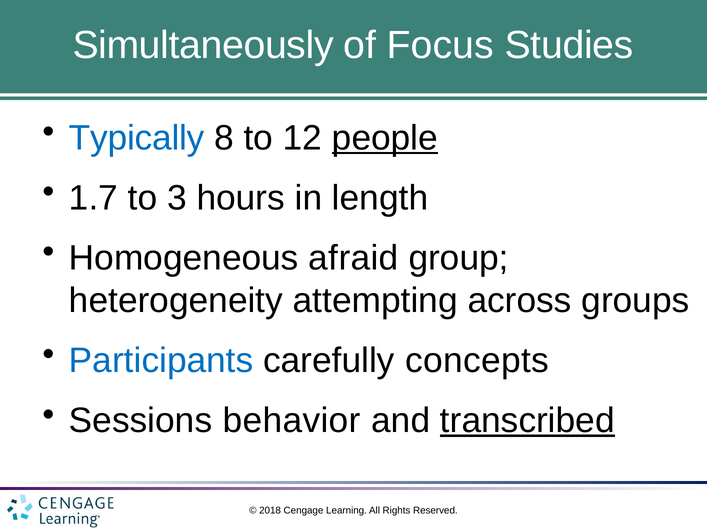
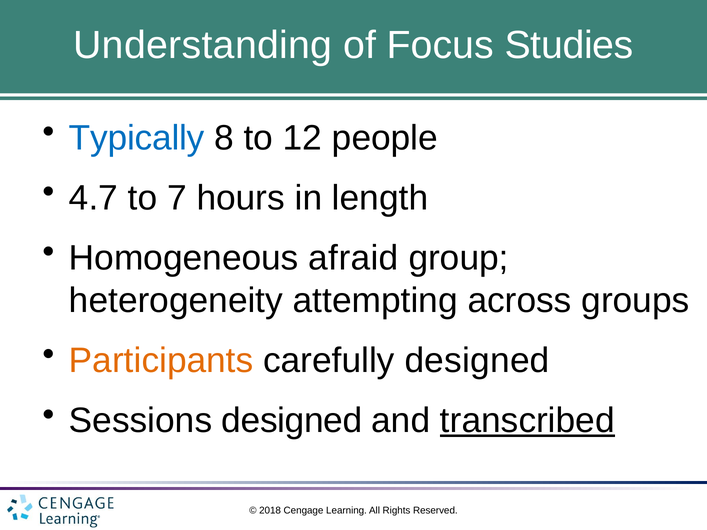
Simultaneously: Simultaneously -> Understanding
people underline: present -> none
1.7: 1.7 -> 4.7
3: 3 -> 7
Participants colour: blue -> orange
carefully concepts: concepts -> designed
Sessions behavior: behavior -> designed
